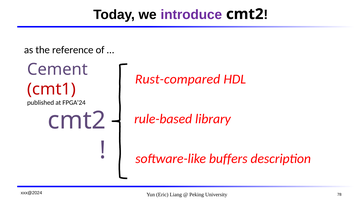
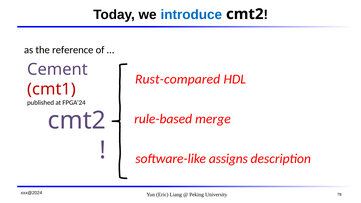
introduce colour: purple -> blue
library: library -> merge
buffers: buffers -> assigns
